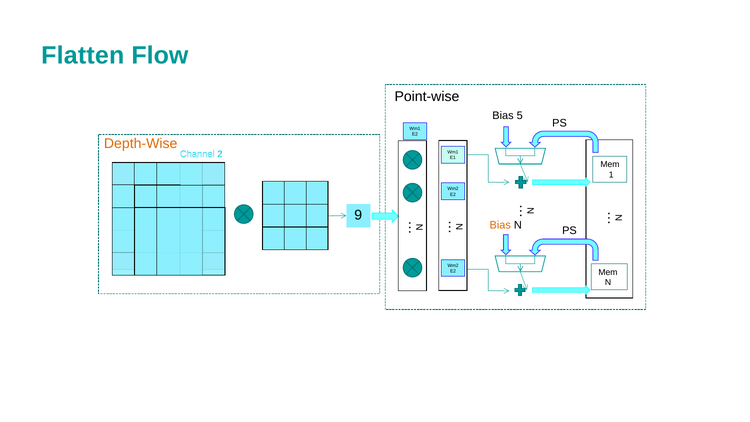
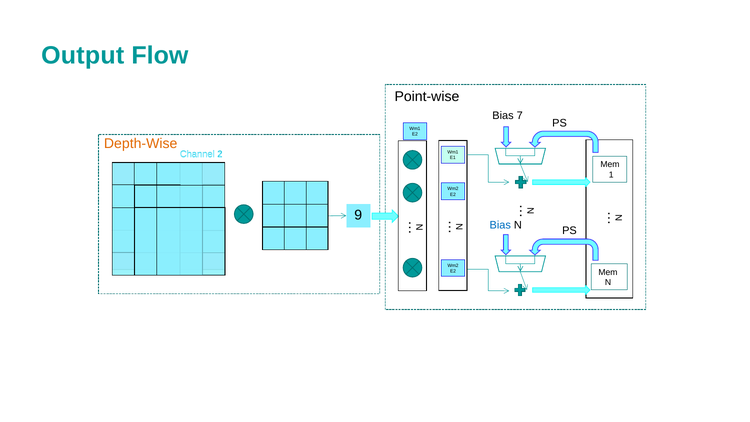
Flatten: Flatten -> Output
5: 5 -> 7
Bias at (500, 225) colour: orange -> blue
